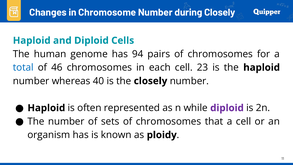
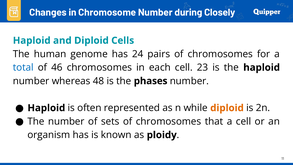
94: 94 -> 24
40: 40 -> 48
the closely: closely -> phases
diploid at (227, 108) colour: purple -> orange
